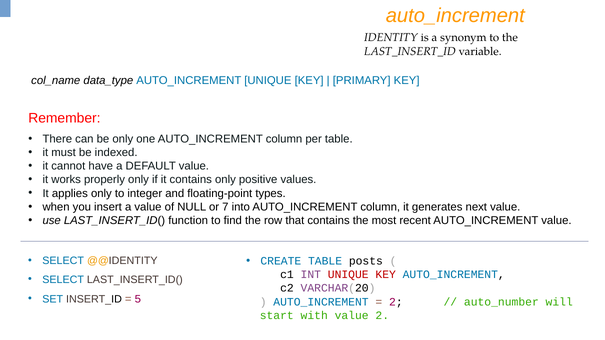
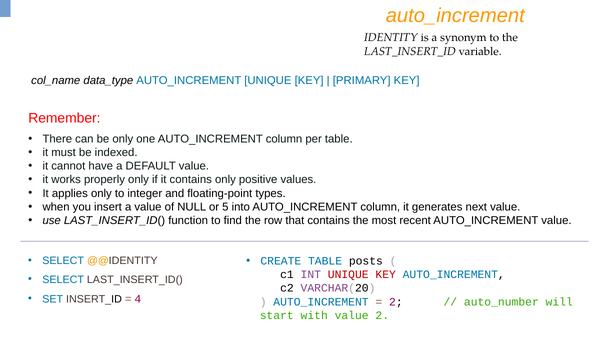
7: 7 -> 5
5: 5 -> 4
